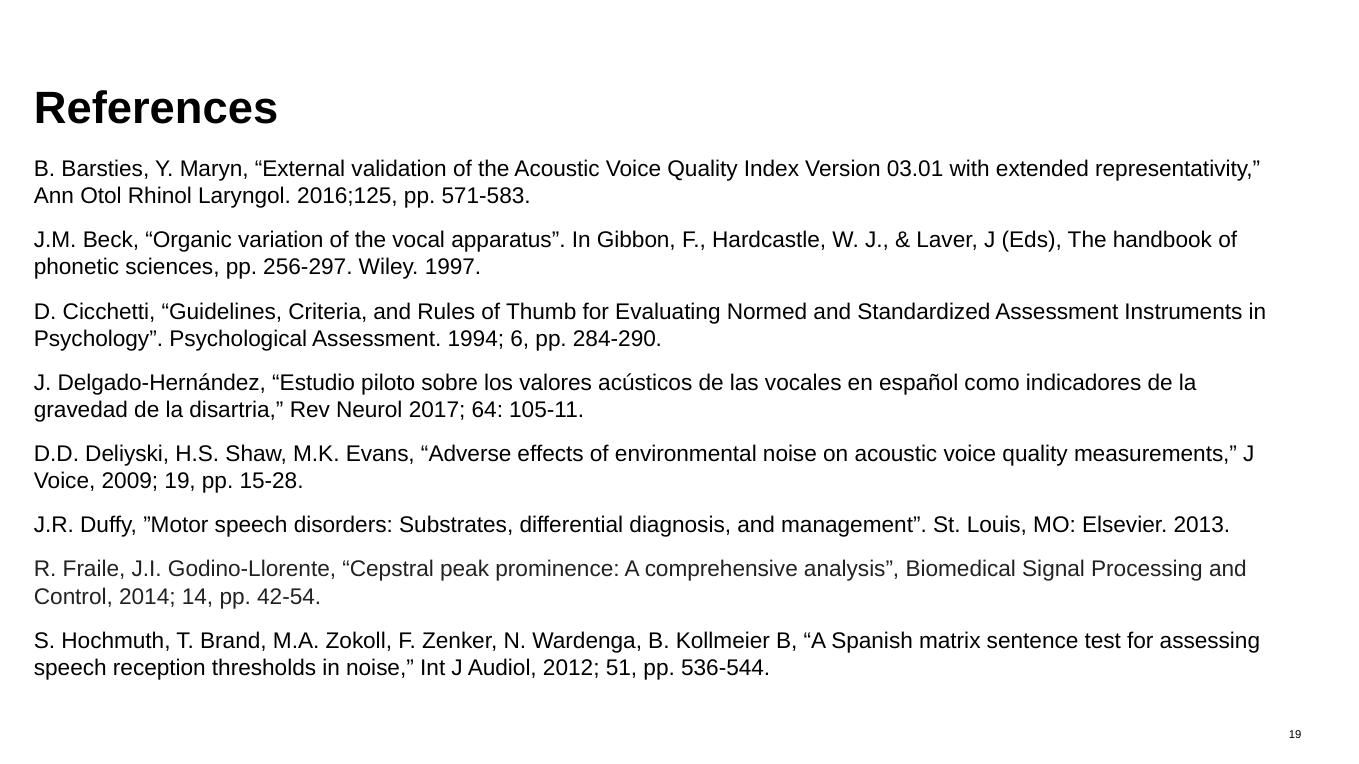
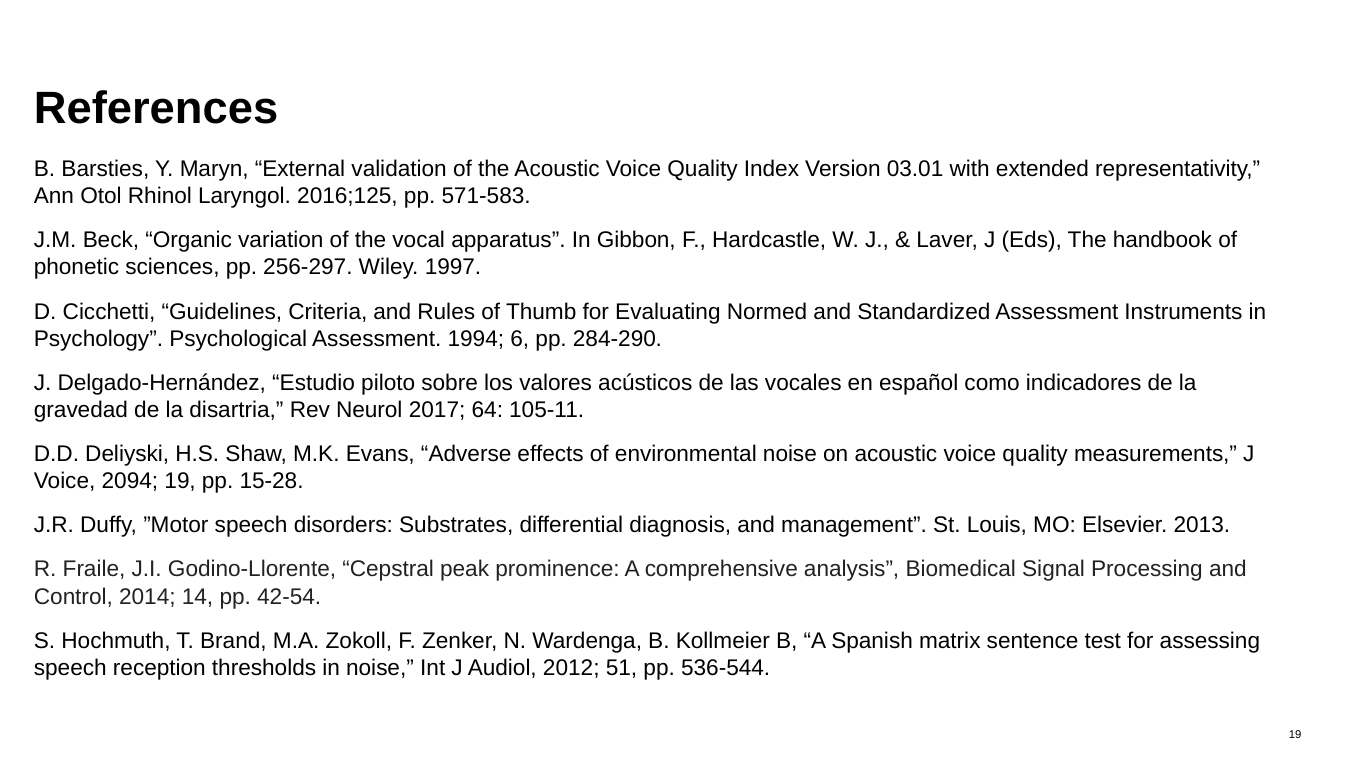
2009: 2009 -> 2094
